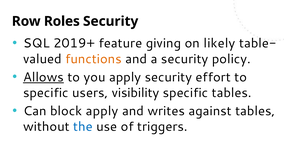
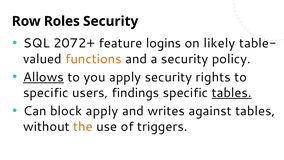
2019+: 2019+ -> 2072+
giving: giving -> logins
effort: effort -> rights
visibility: visibility -> findings
tables at (232, 93) underline: none -> present
the colour: blue -> orange
